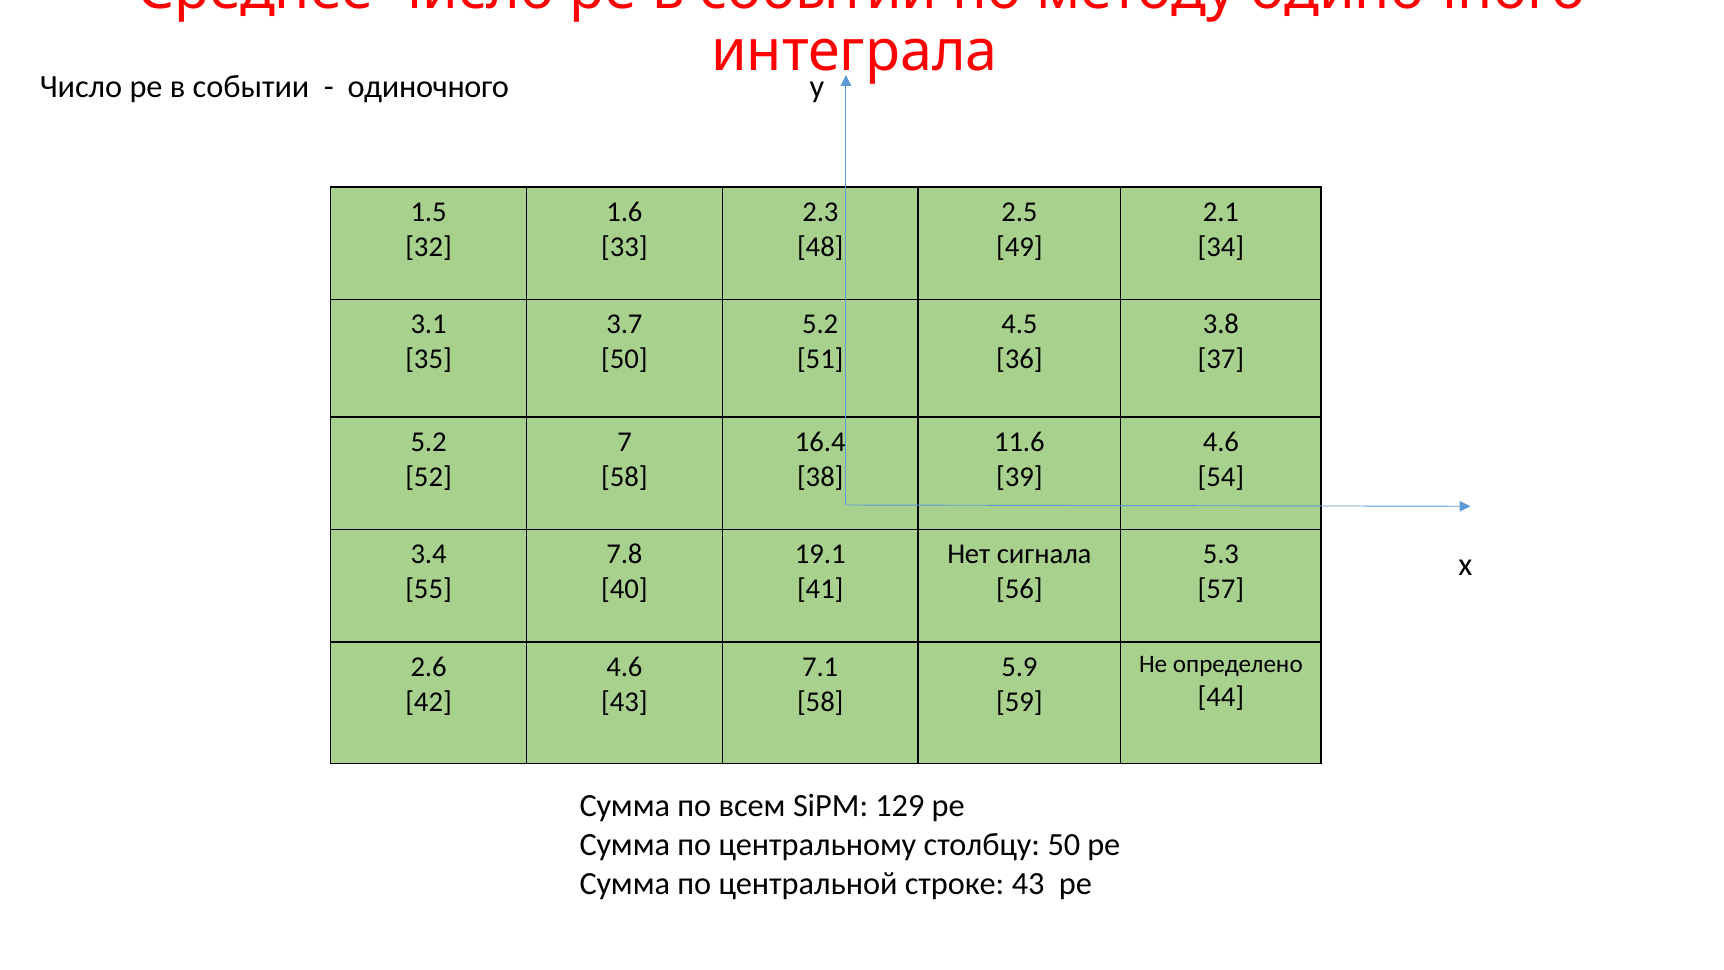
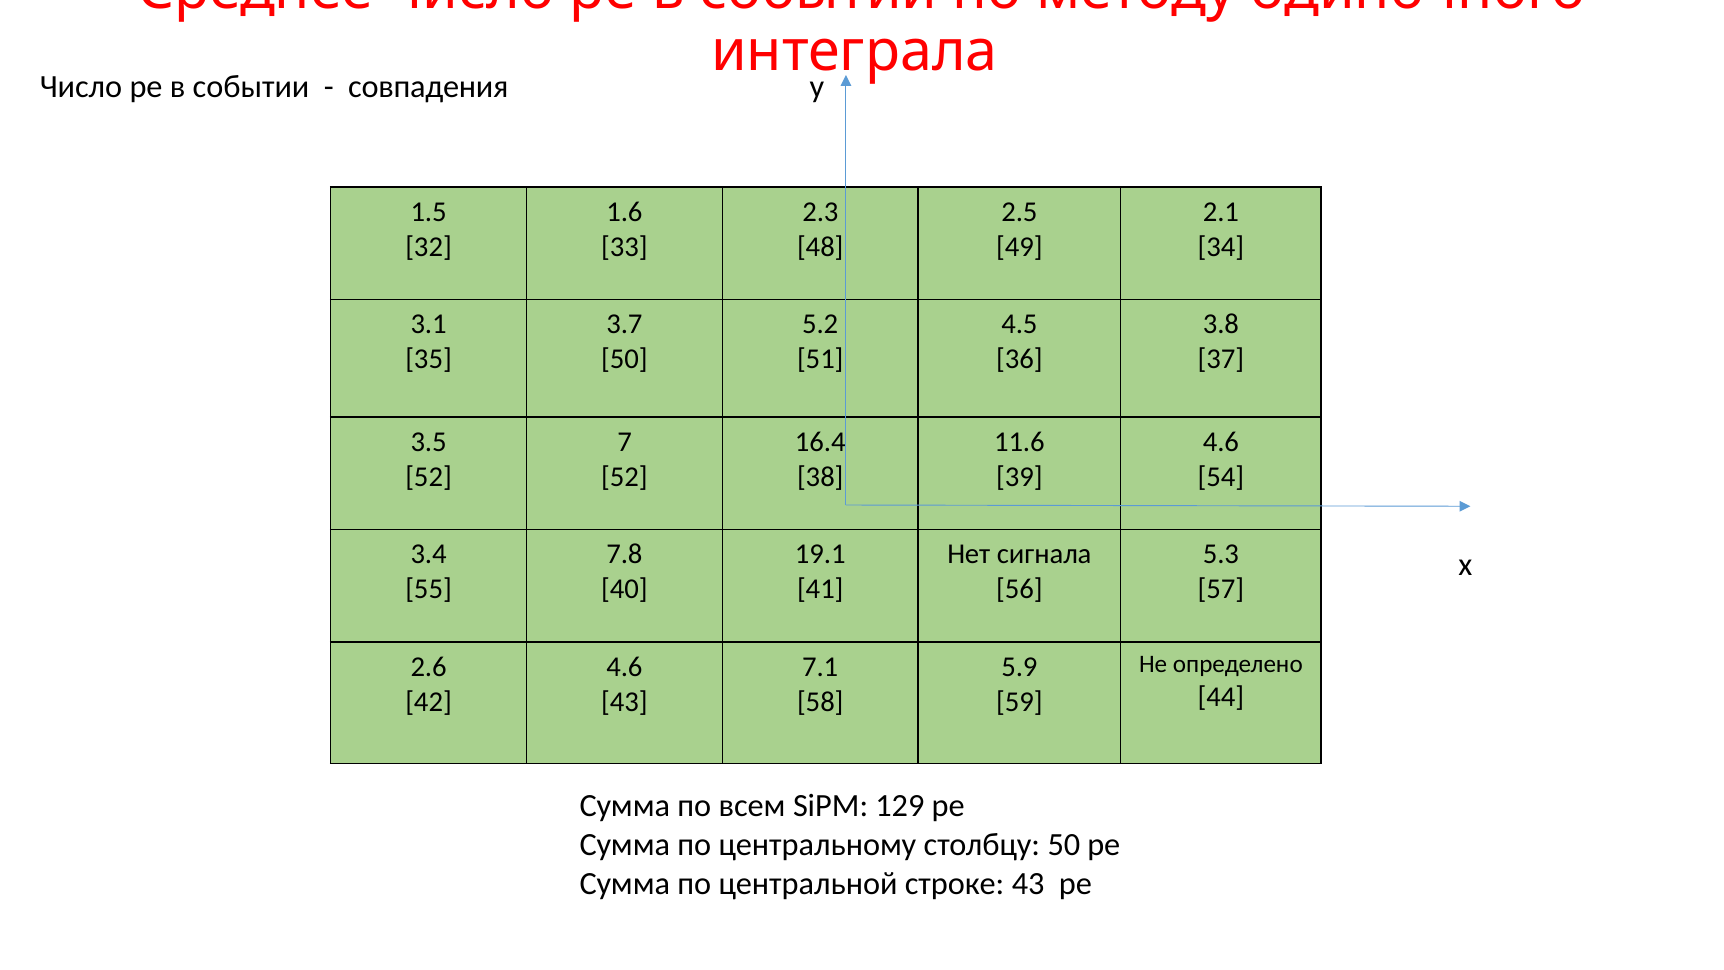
одиночного at (428, 87): одиночного -> совпадения
5.2 at (429, 441): 5.2 -> 3.5
58 at (624, 477): 58 -> 52
